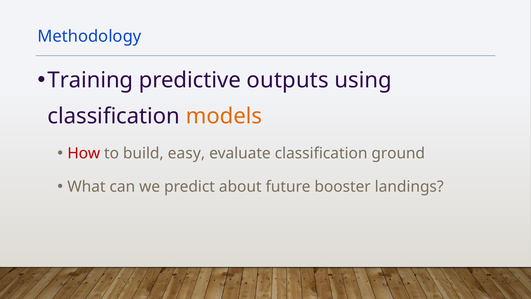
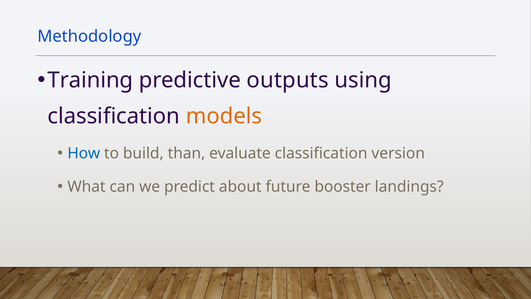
How colour: red -> blue
easy: easy -> than
ground: ground -> version
